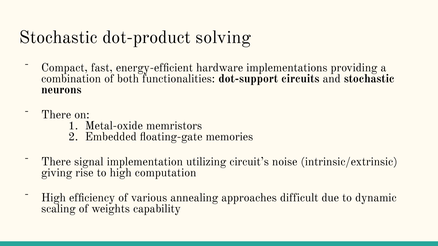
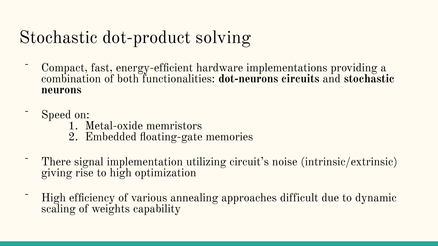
dot-support: dot-support -> dot-neurons
There at (56, 115): There -> Speed
computation: computation -> optimization
